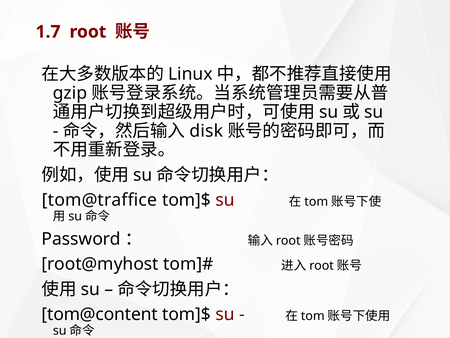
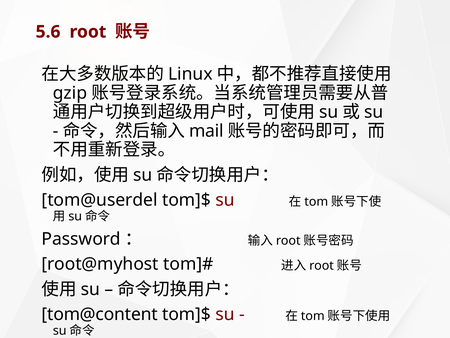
1.7: 1.7 -> 5.6
disk: disk -> mail
tom@traffice: tom@traffice -> tom@userdel
